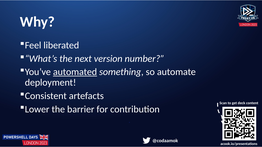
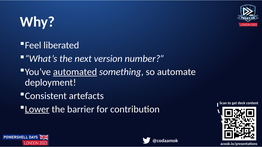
Lower underline: none -> present
